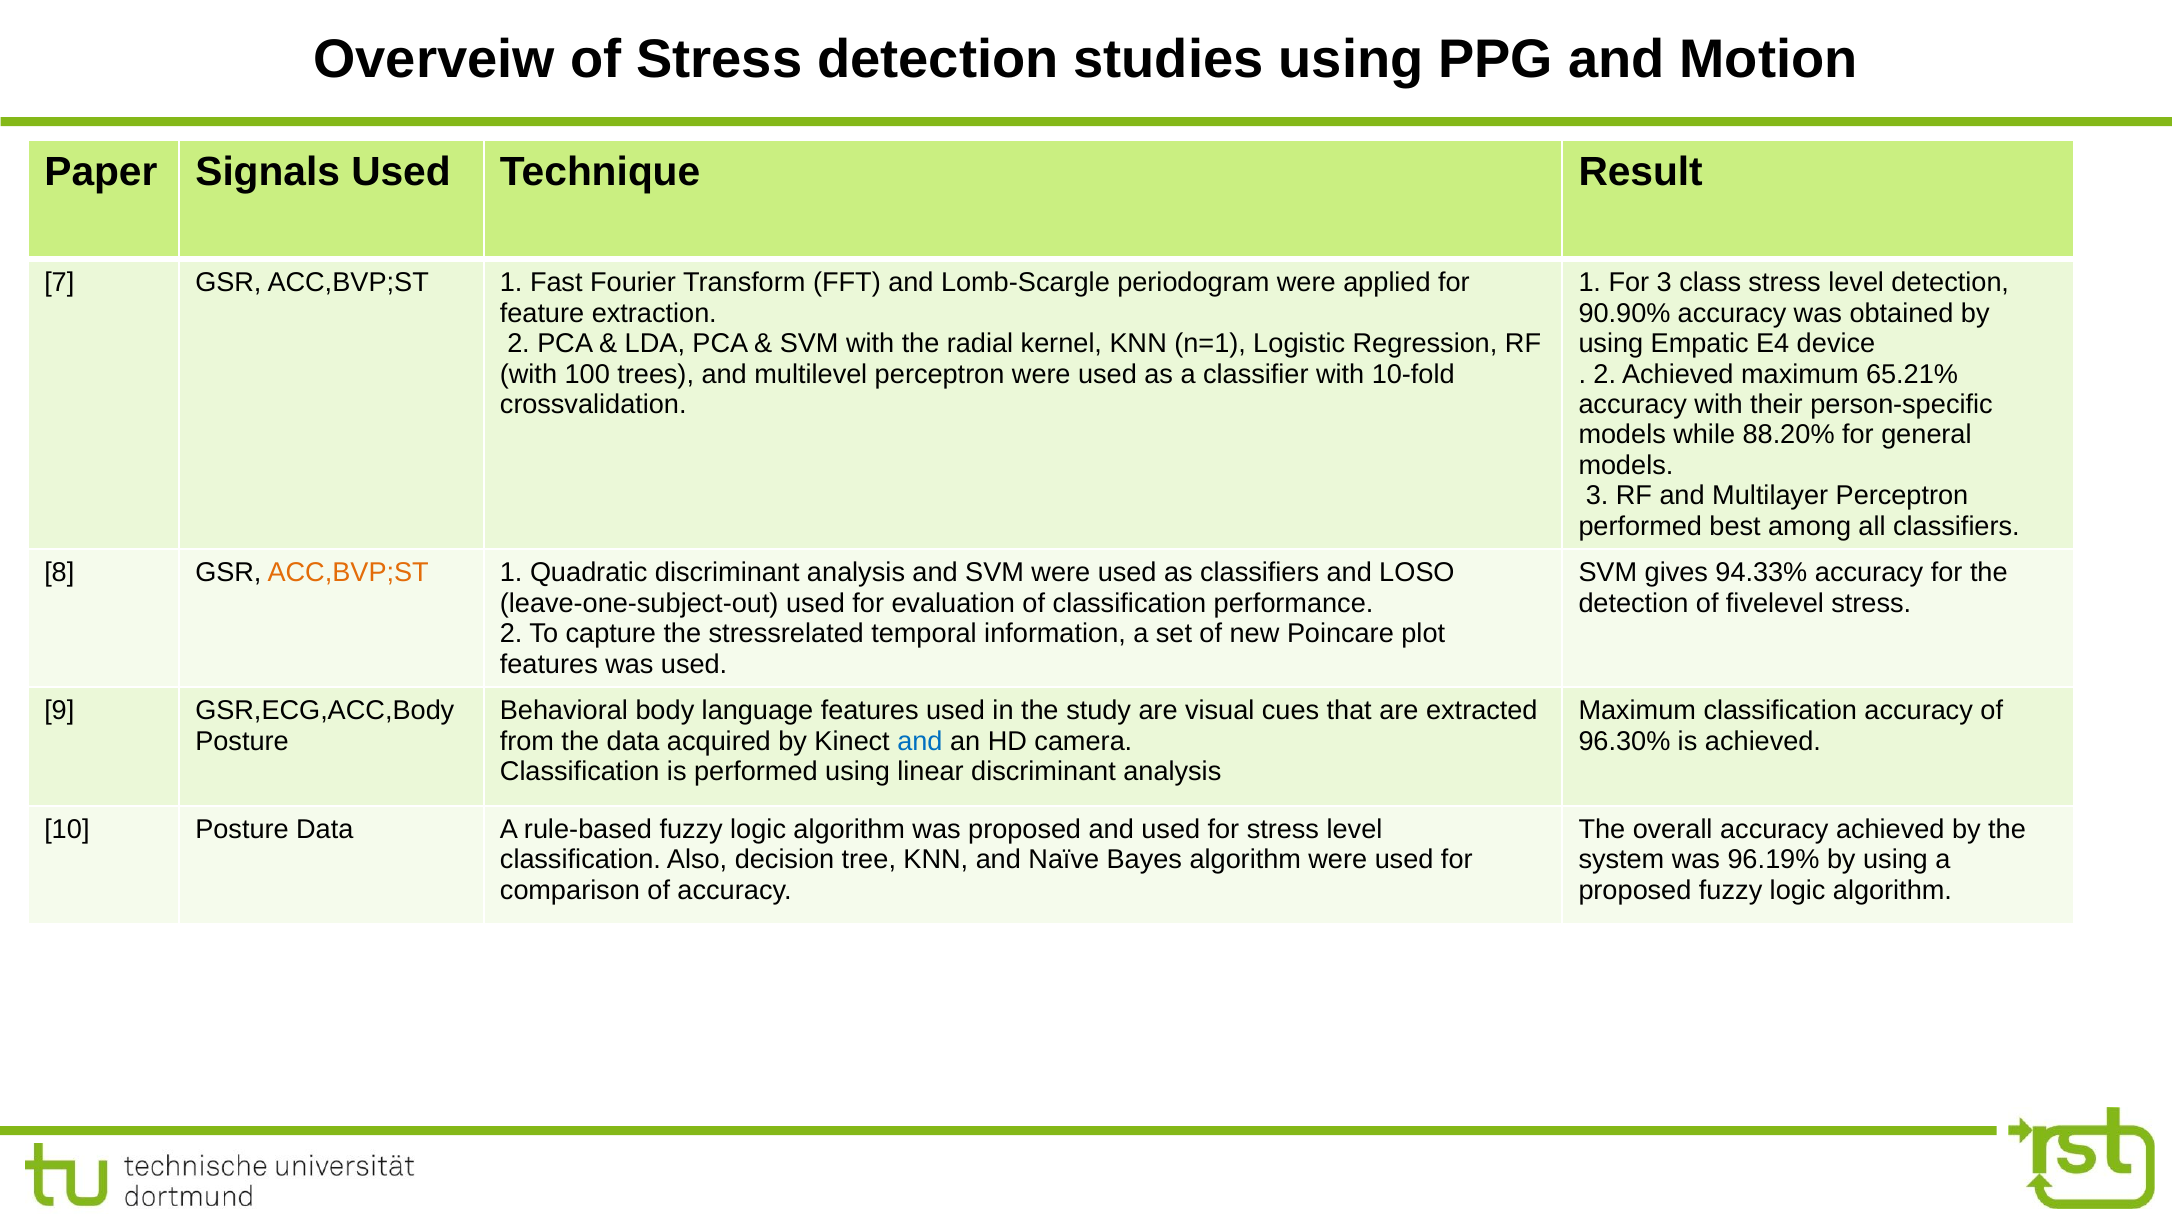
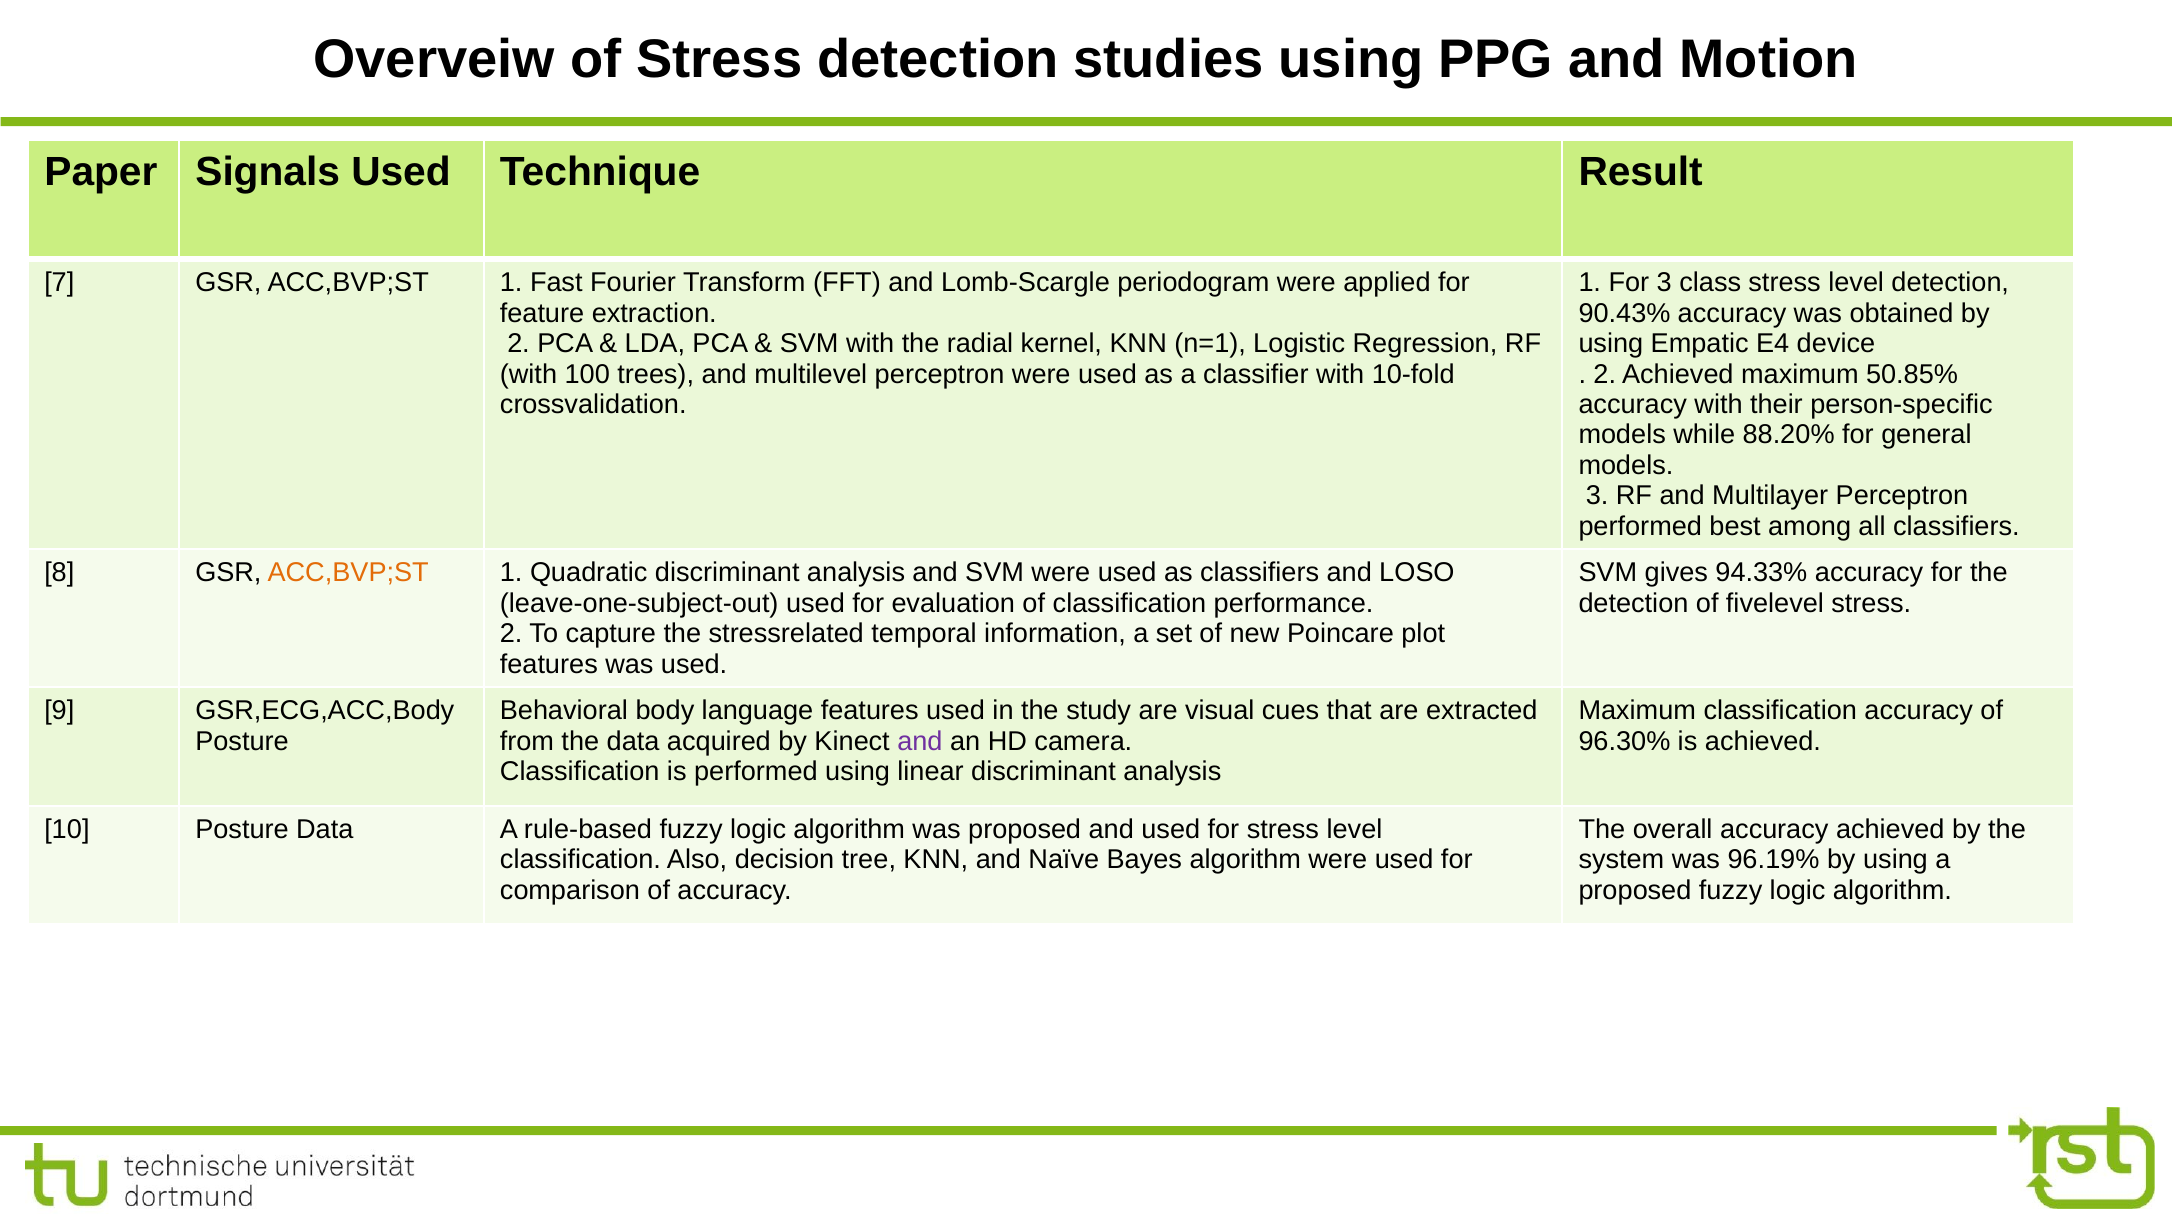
90.90%: 90.90% -> 90.43%
65.21%: 65.21% -> 50.85%
and at (920, 741) colour: blue -> purple
